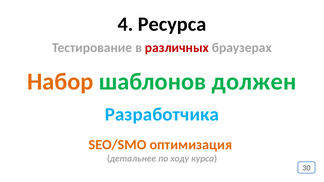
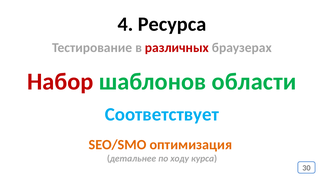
Набор colour: orange -> red
должен: должен -> области
Разработчика: Разработчика -> Соответствует
